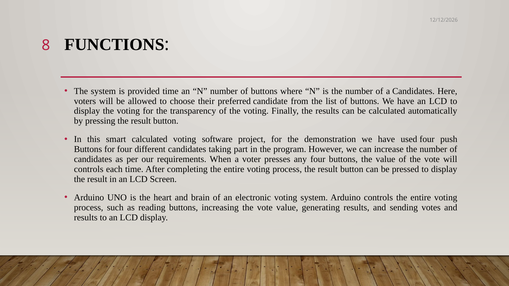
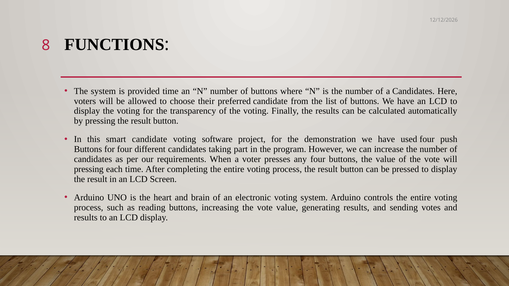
smart calculated: calculated -> candidate
controls at (89, 169): controls -> pressing
